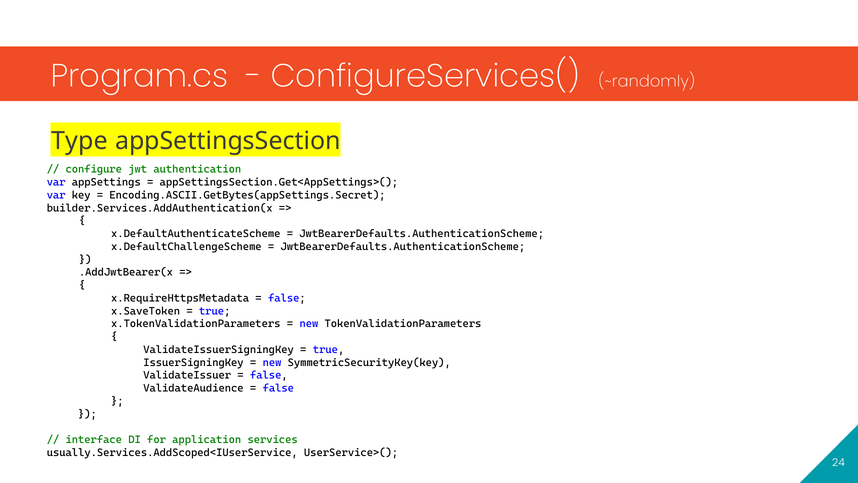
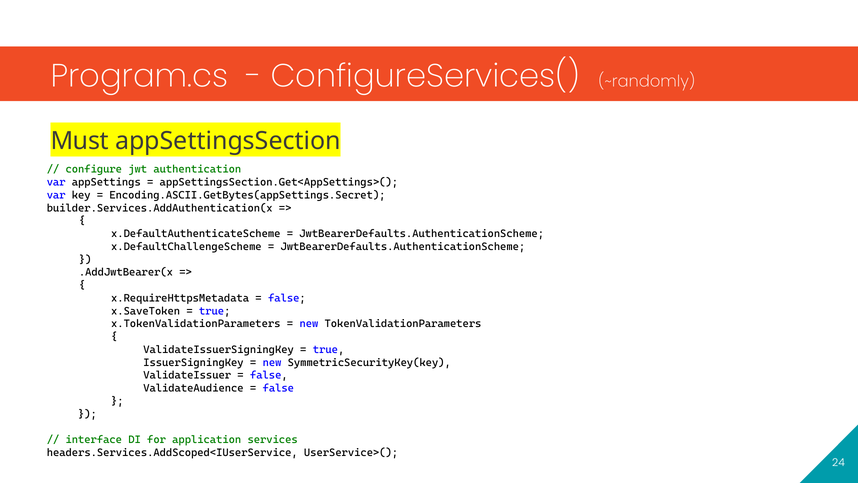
Type: Type -> Must
usually.Services.AddScoped<IUserService: usually.Services.AddScoped<IUserService -> headers.Services.AddScoped<IUserService
